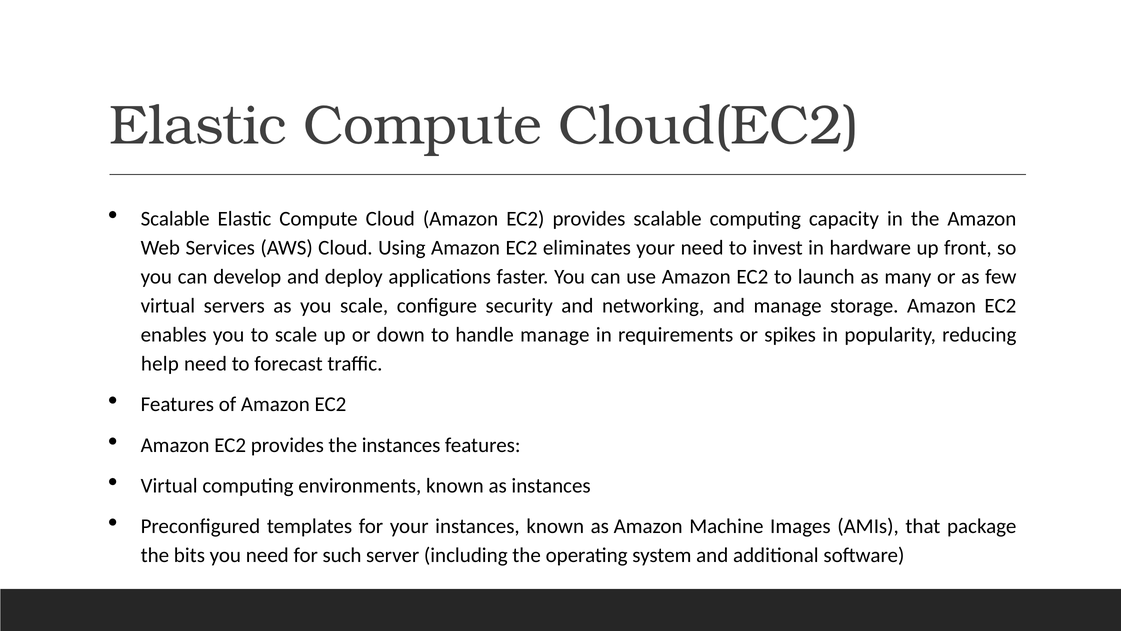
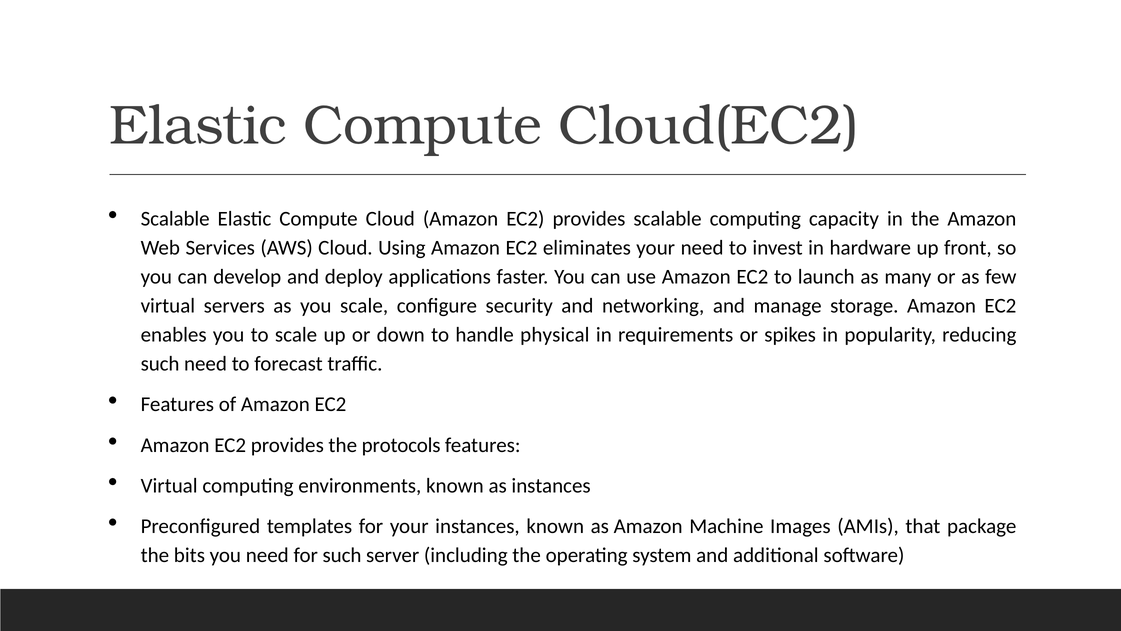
handle manage: manage -> physical
help at (160, 363): help -> such
the instances: instances -> protocols
